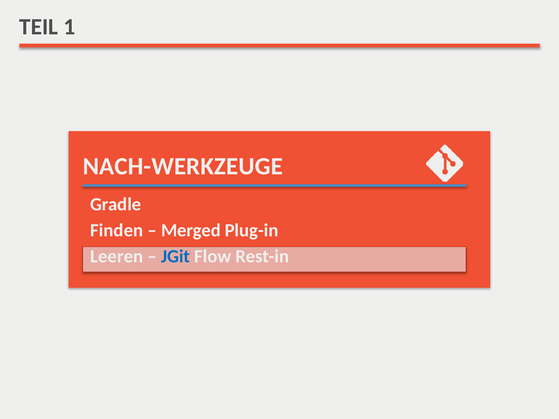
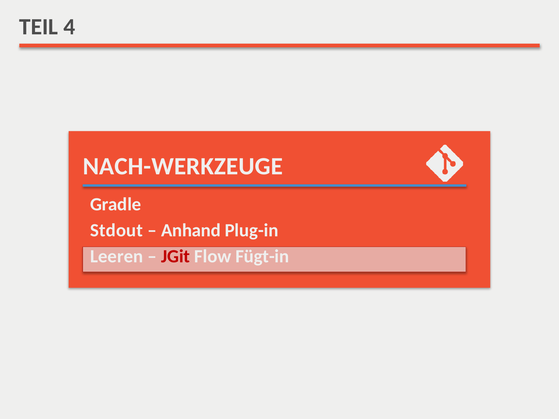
1: 1 -> 4
Finden: Finden -> Stdout
Merged: Merged -> Anhand
JGit colour: blue -> red
Rest-in: Rest-in -> Fügt-in
